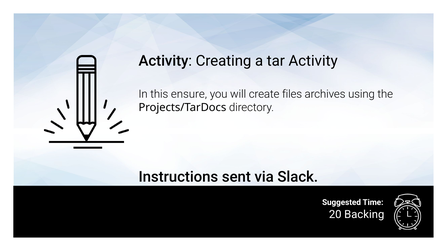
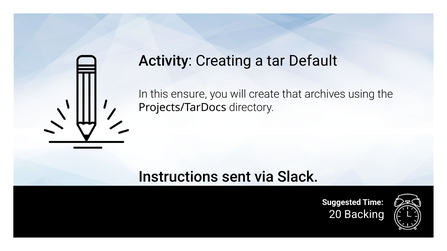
tar Activity: Activity -> Default
files: files -> that
